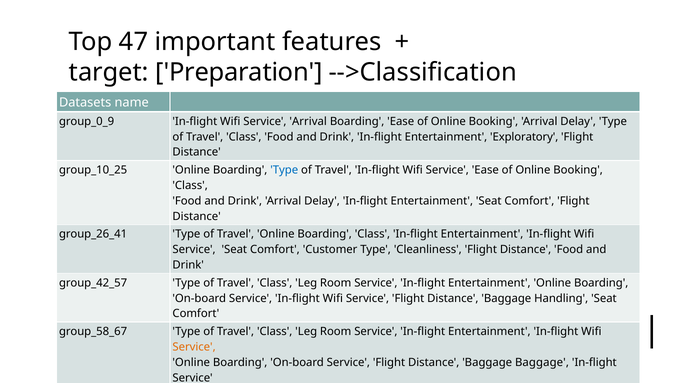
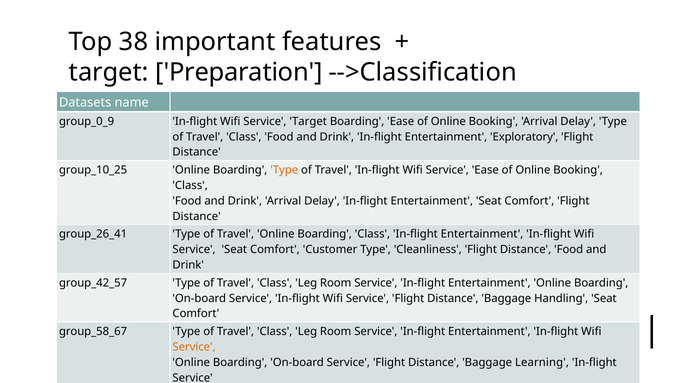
47: 47 -> 38
Wifi Service Arrival: Arrival -> Target
Type at (284, 170) colour: blue -> orange
Baggage Baggage: Baggage -> Learning
